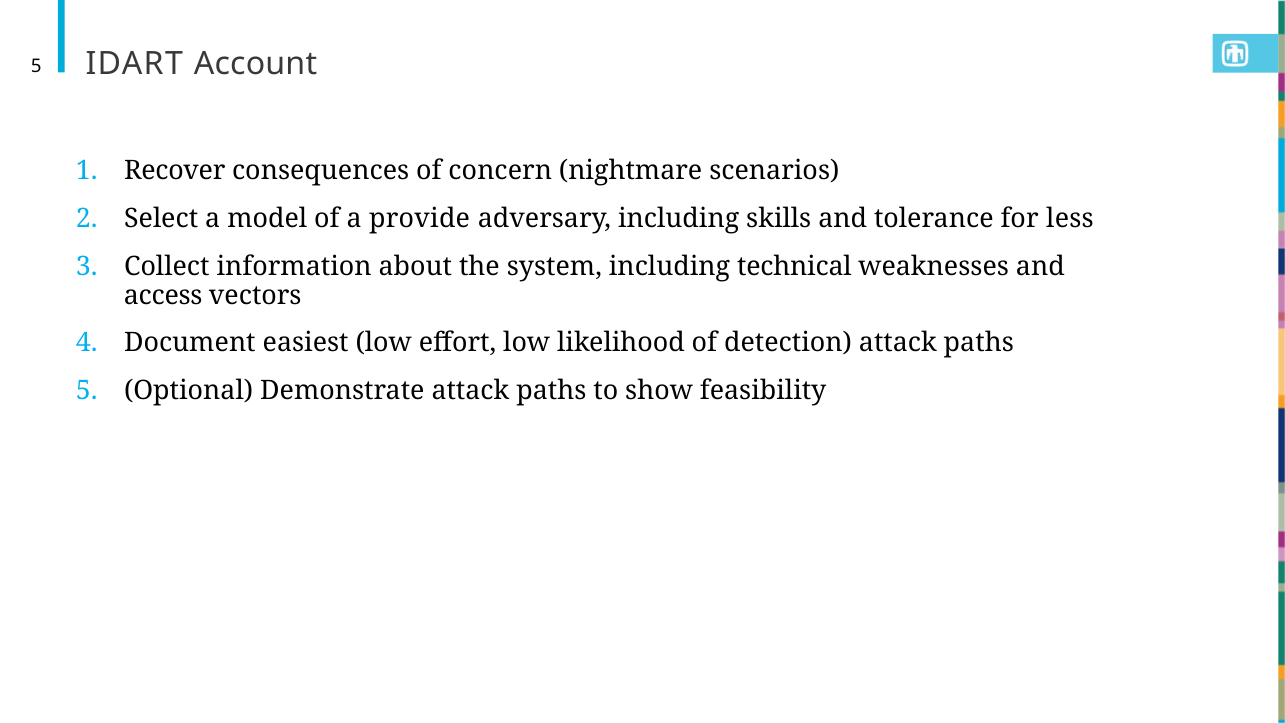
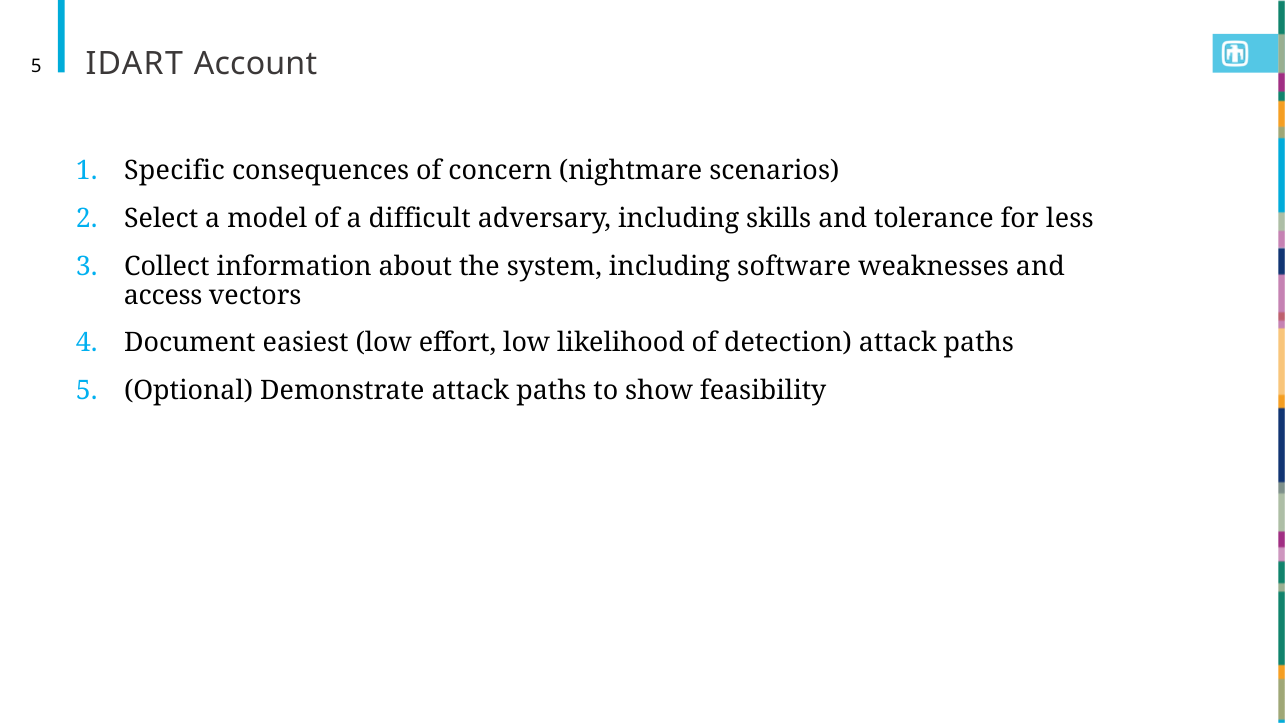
Recover: Recover -> Specific
provide: provide -> difficult
technical: technical -> software
